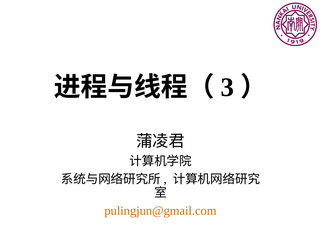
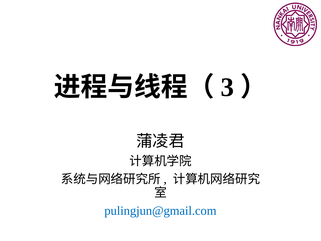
pulingjun@gmail.com colour: orange -> blue
